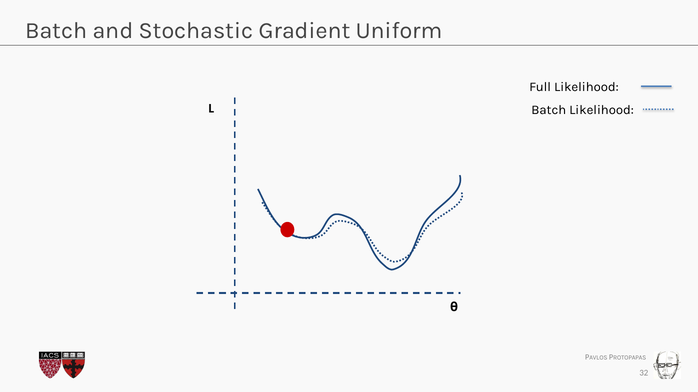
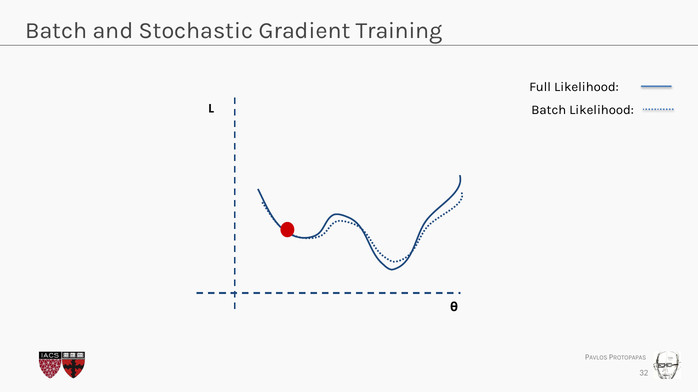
Uniform: Uniform -> Training
